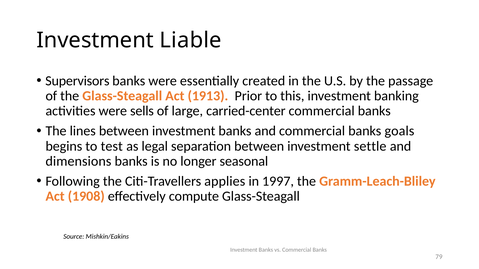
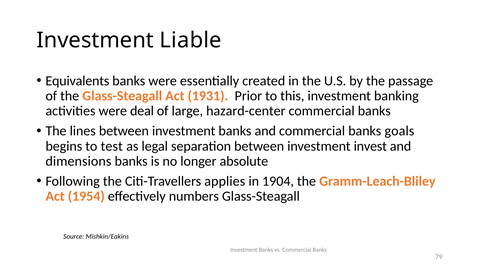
Supervisors: Supervisors -> Equivalents
1913: 1913 -> 1931
sells: sells -> deal
carried-center: carried-center -> hazard-center
settle: settle -> invest
seasonal: seasonal -> absolute
1997: 1997 -> 1904
1908: 1908 -> 1954
compute: compute -> numbers
